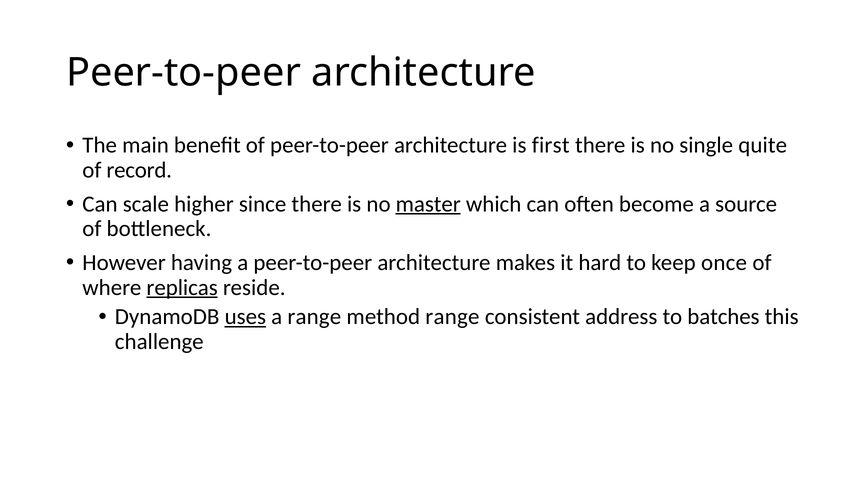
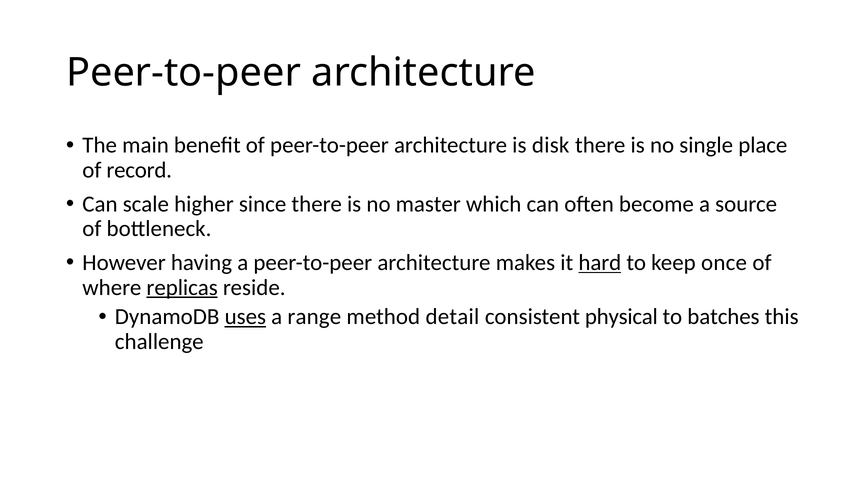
first: first -> disk
quite: quite -> place
master underline: present -> none
hard underline: none -> present
method range: range -> detail
address: address -> physical
